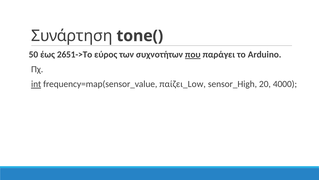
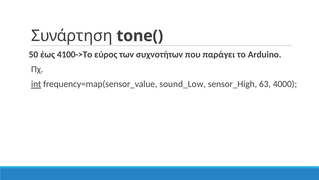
2651->Το: 2651->Το -> 4100->Το
που underline: present -> none
παίζει_Low: παίζει_Low -> sound_Low
20: 20 -> 63
